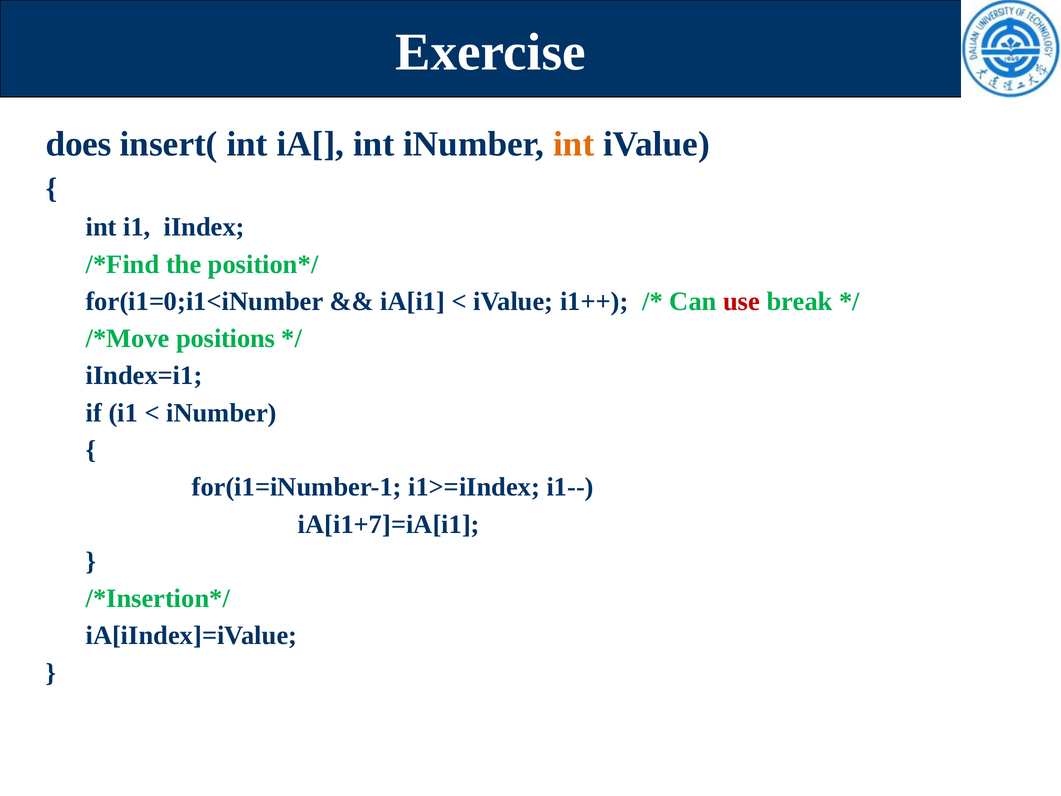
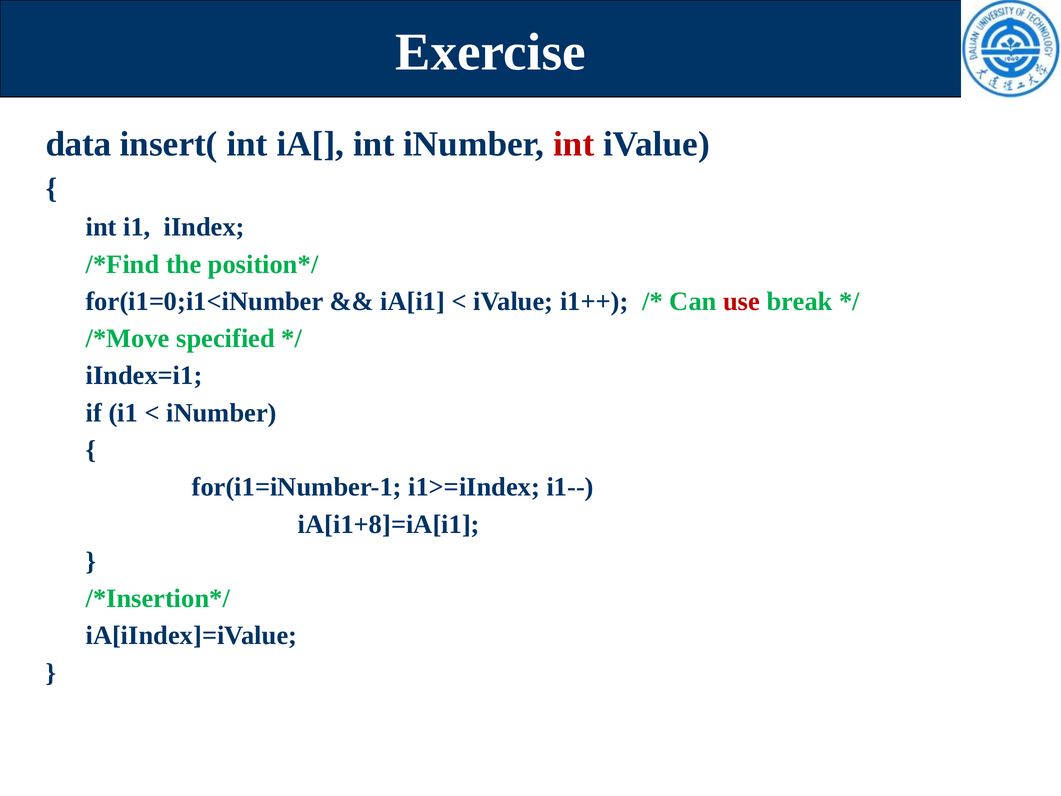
does: does -> data
int at (574, 144) colour: orange -> red
positions: positions -> specified
iA[i1+7]=iA[i1: iA[i1+7]=iA[i1 -> iA[i1+8]=iA[i1
